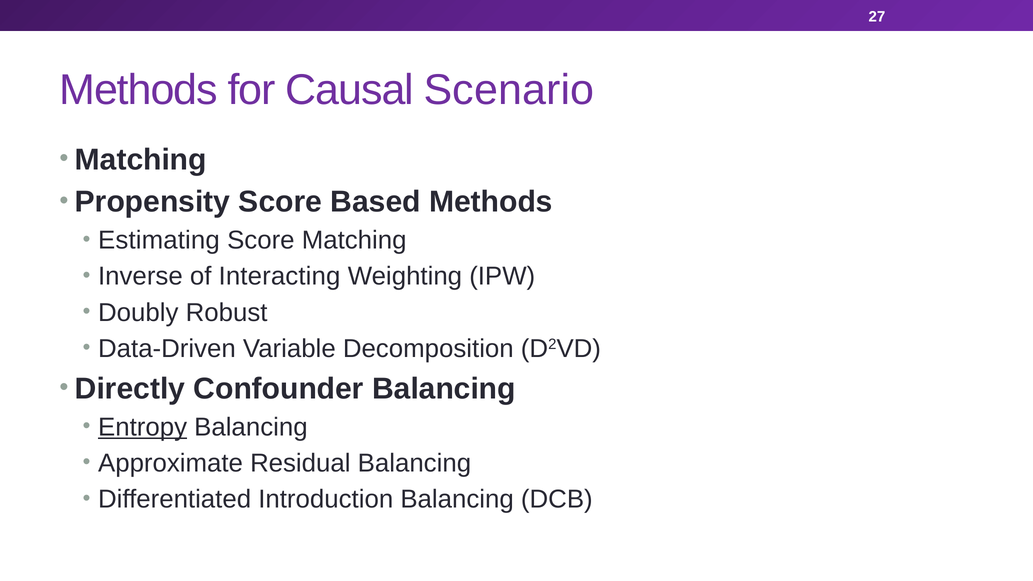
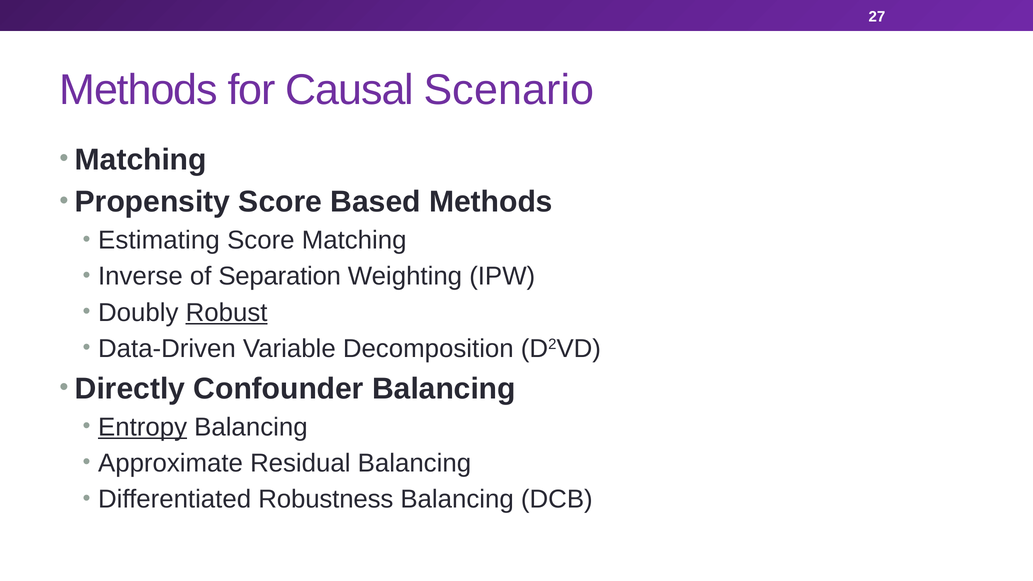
Interacting: Interacting -> Separation
Robust underline: none -> present
Introduction: Introduction -> Robustness
